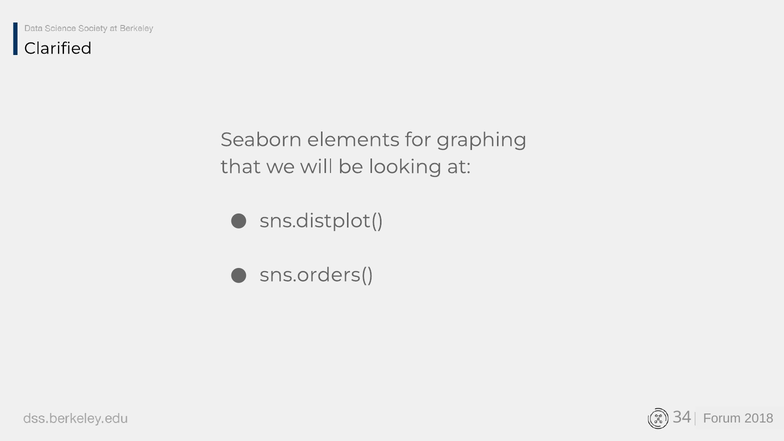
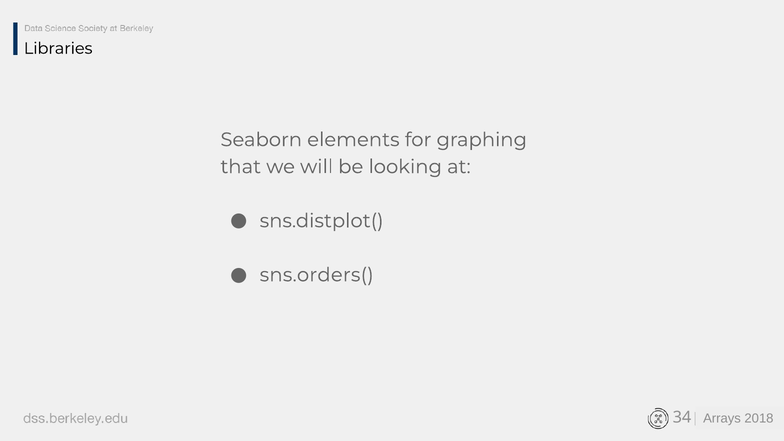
Clarified: Clarified -> Libraries
Forum: Forum -> Arrays
